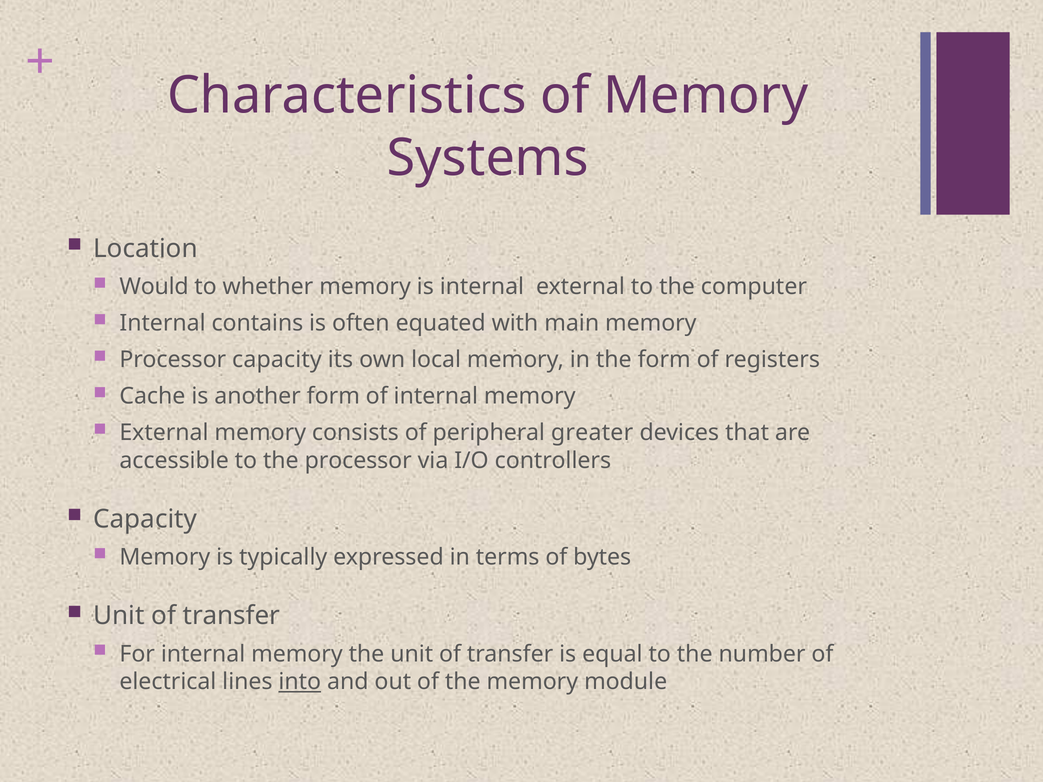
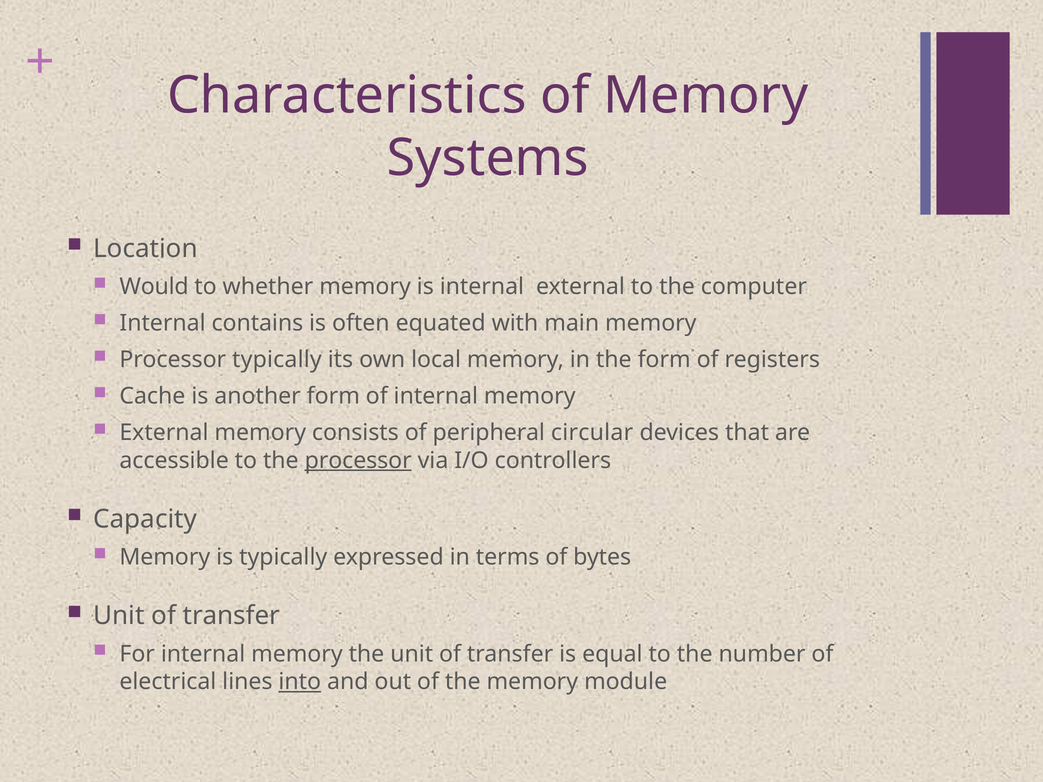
Processor capacity: capacity -> typically
greater: greater -> circular
processor at (358, 461) underline: none -> present
